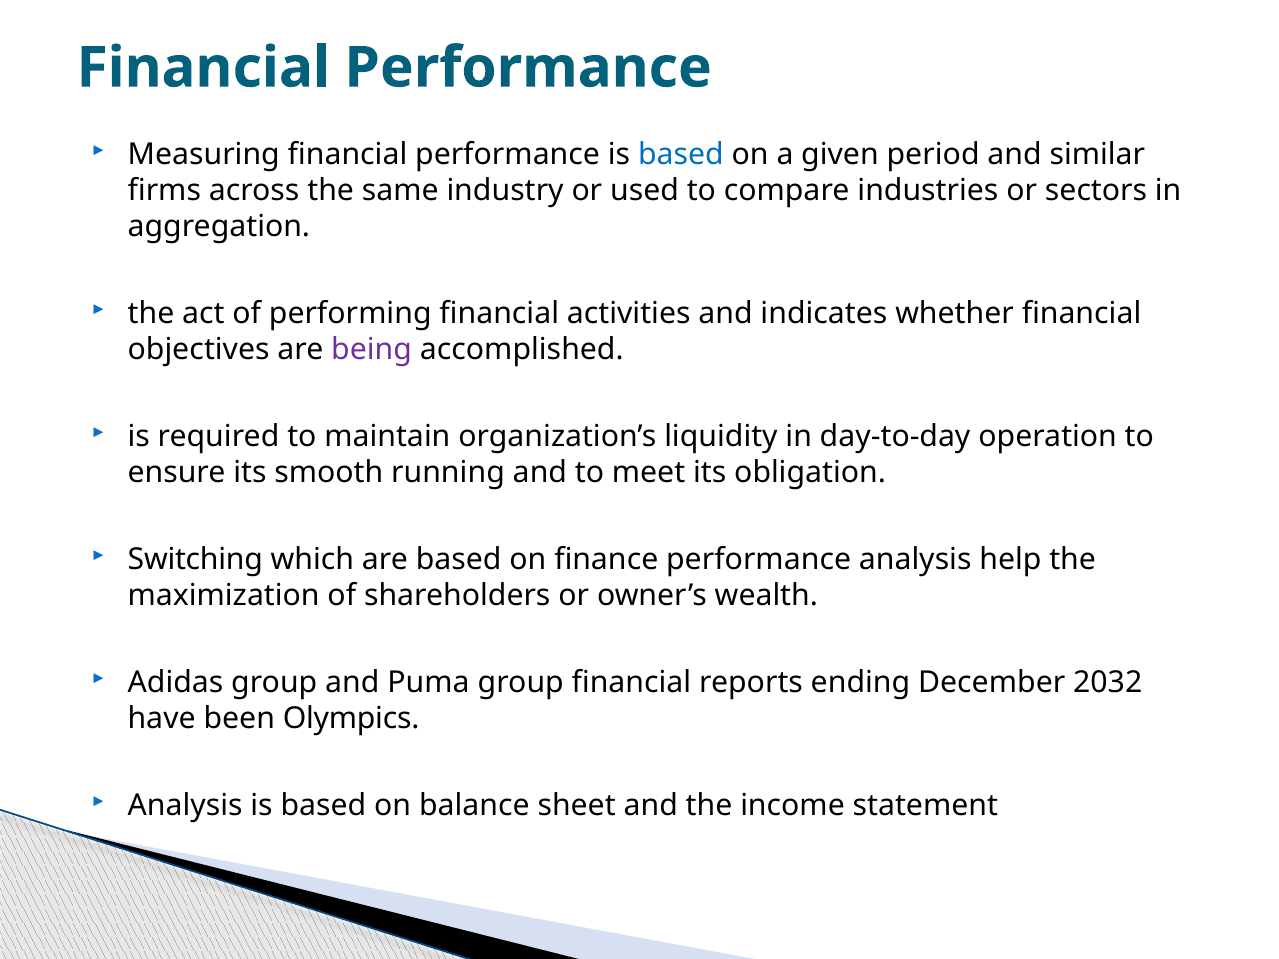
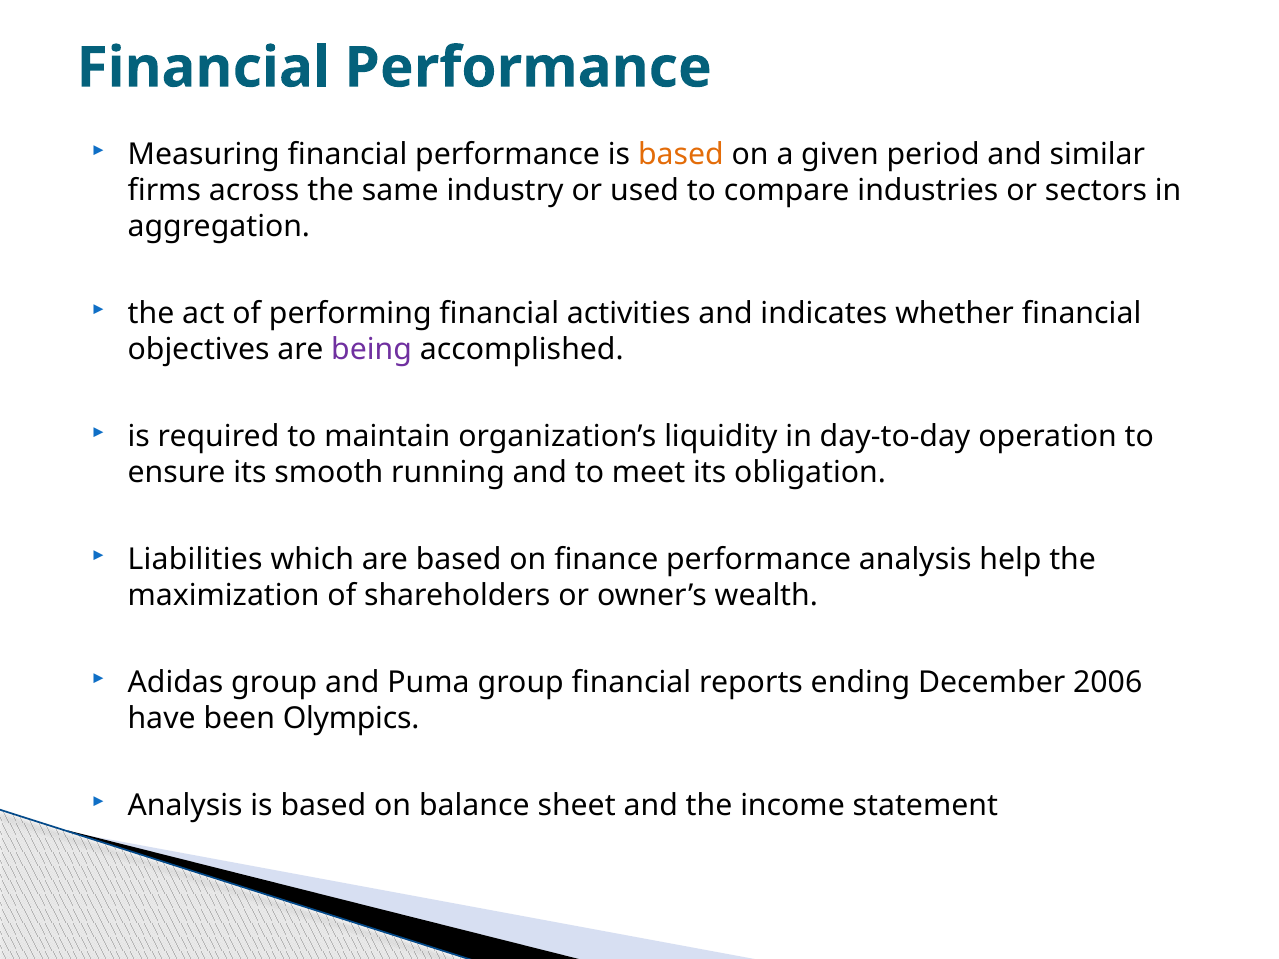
based at (681, 154) colour: blue -> orange
Switching: Switching -> Liabilities
2032: 2032 -> 2006
